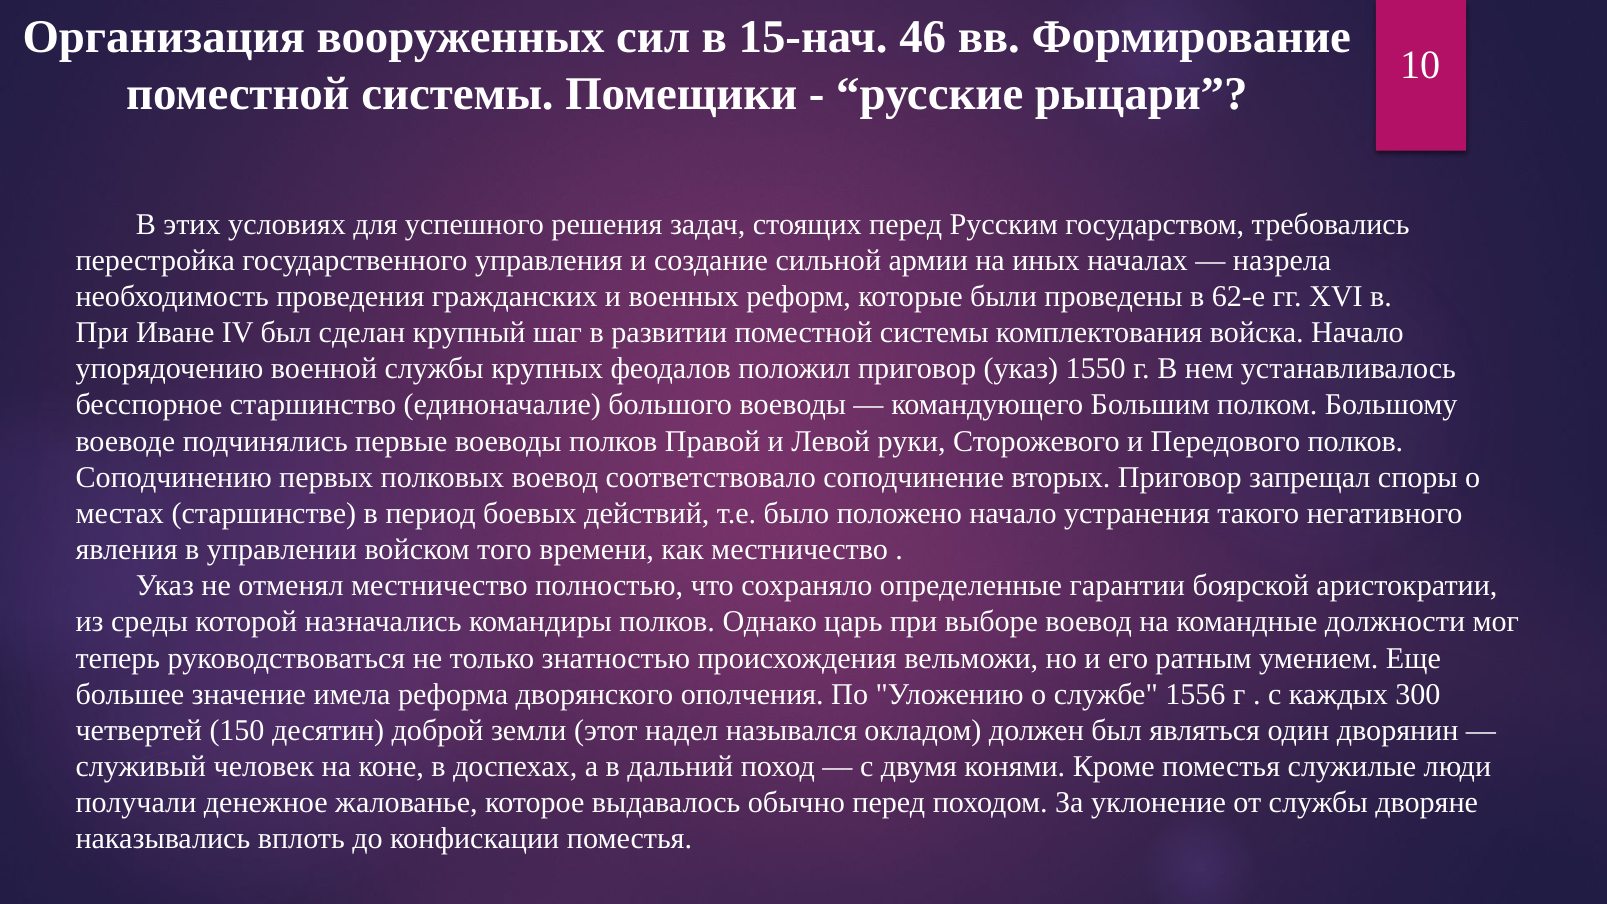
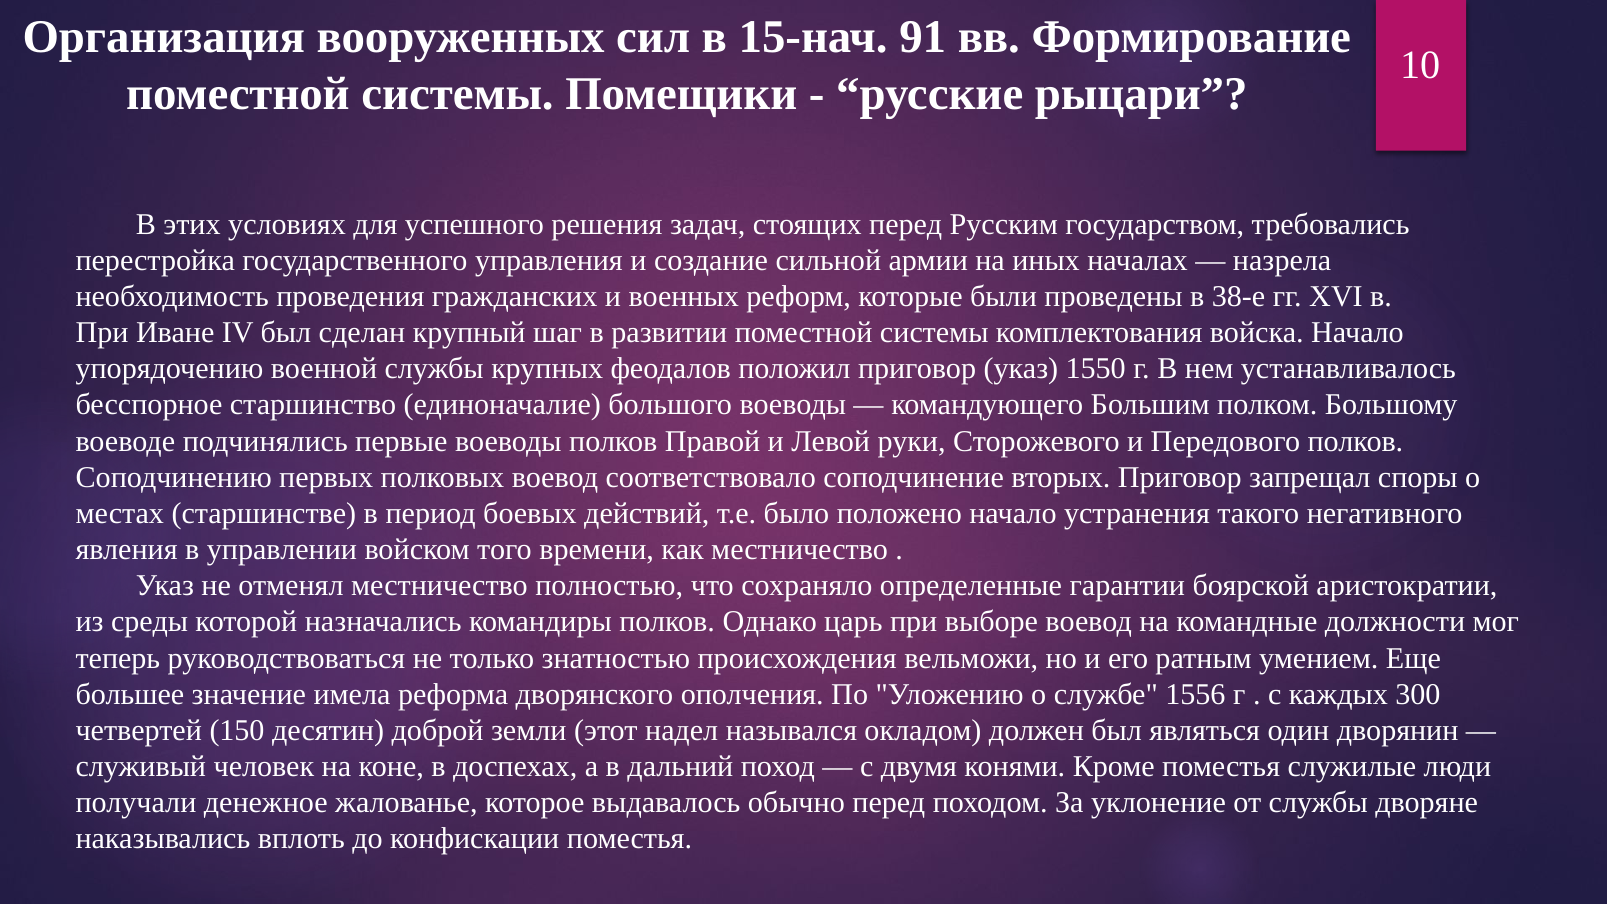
46: 46 -> 91
62-е: 62-е -> 38-е
